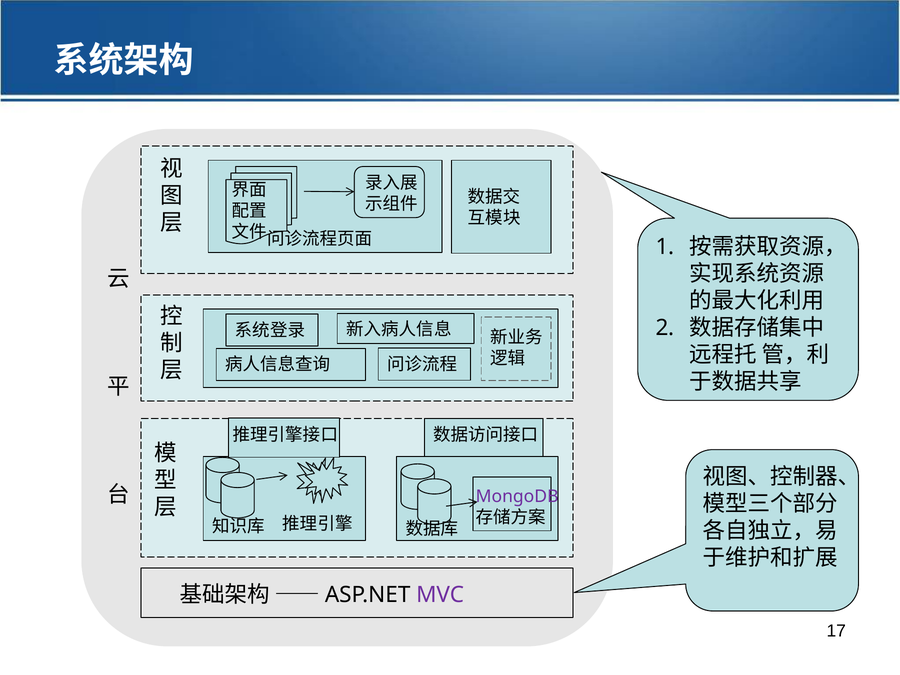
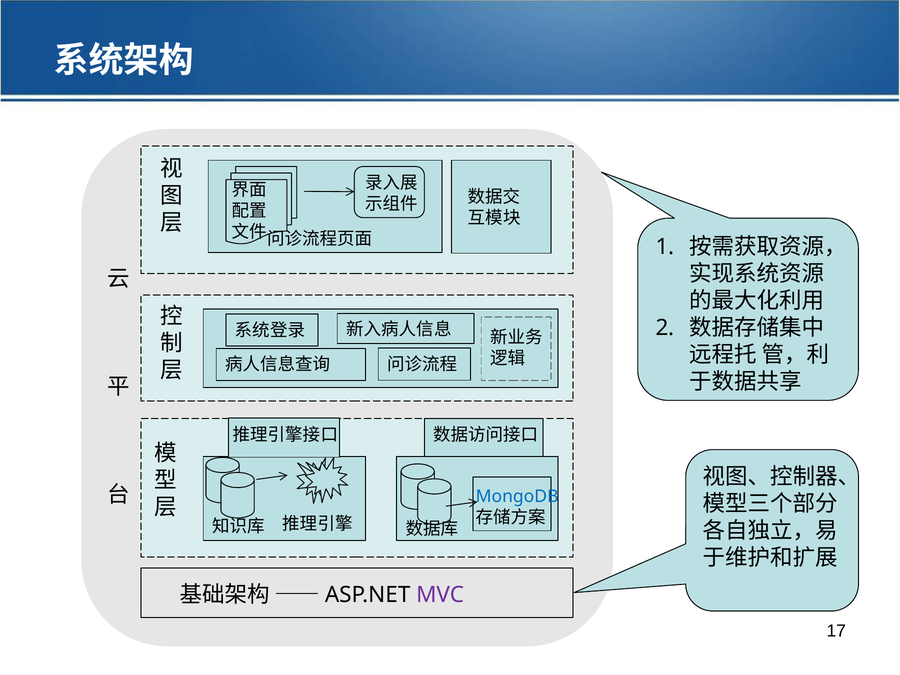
MongoDB colour: purple -> blue
